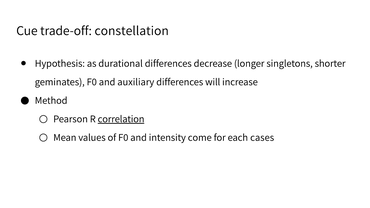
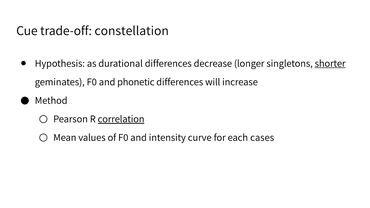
shorter underline: none -> present
auxiliary: auxiliary -> phonetic
come: come -> curve
